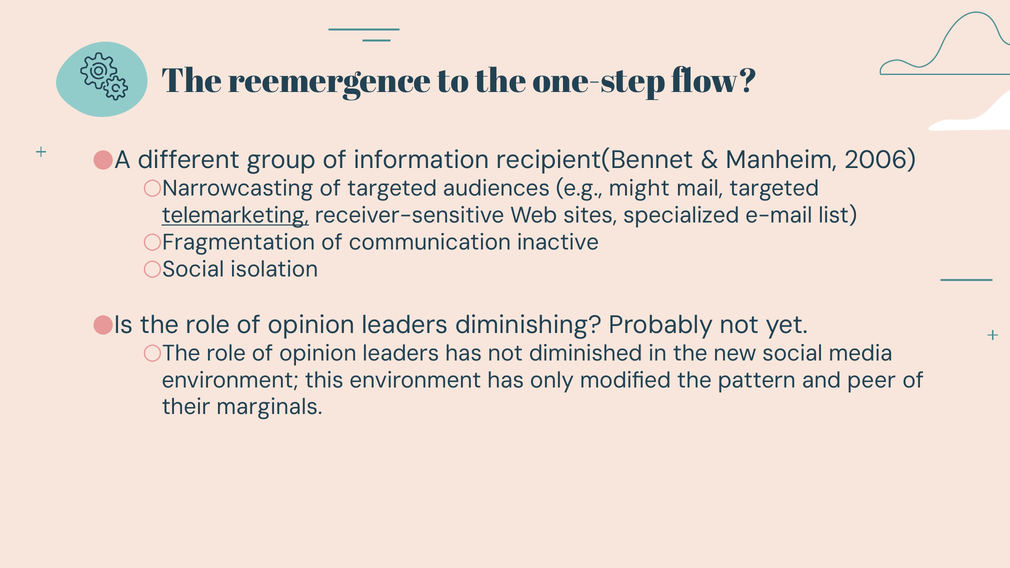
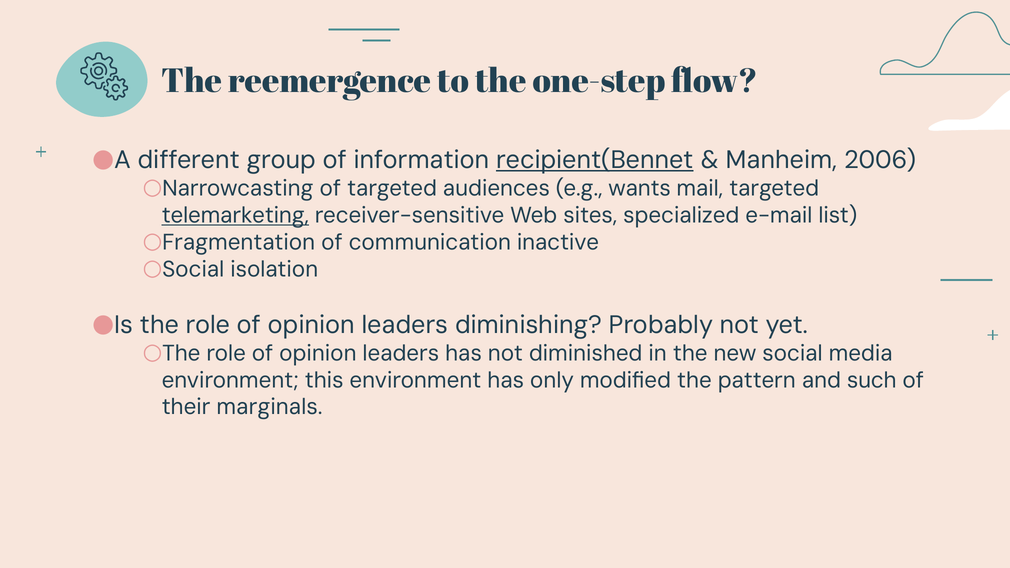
recipient(Bennet underline: none -> present
might: might -> wants
peer: peer -> such
